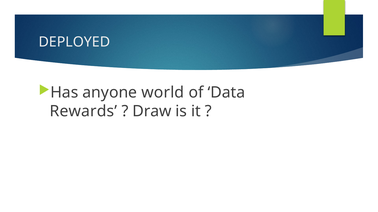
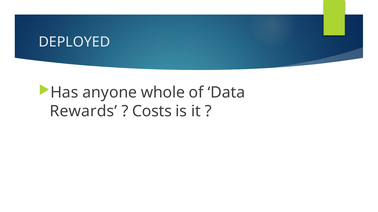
world: world -> whole
Draw: Draw -> Costs
